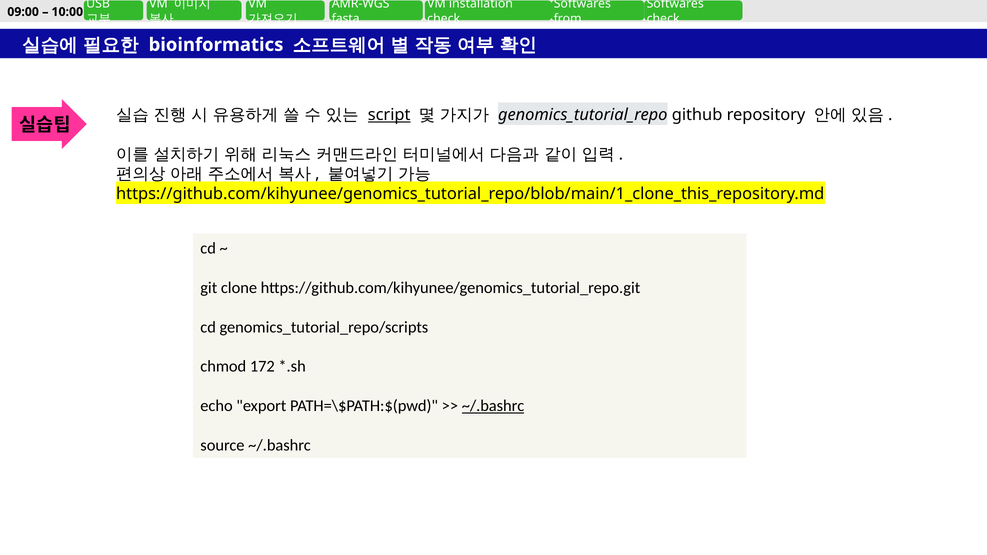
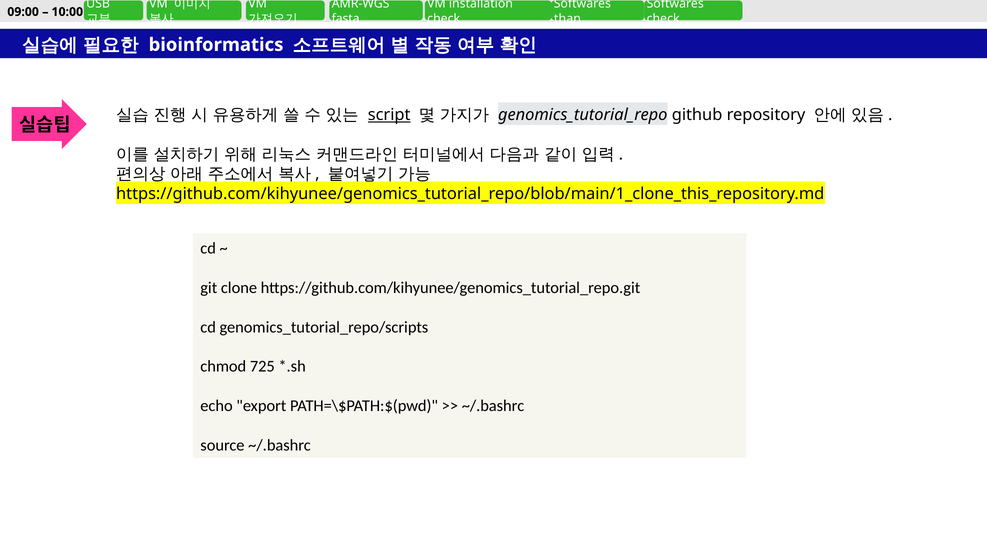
from: from -> than
172: 172 -> 725
~/.bashrc at (493, 406) underline: present -> none
